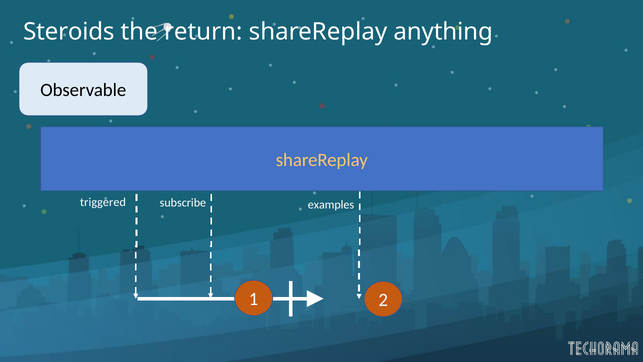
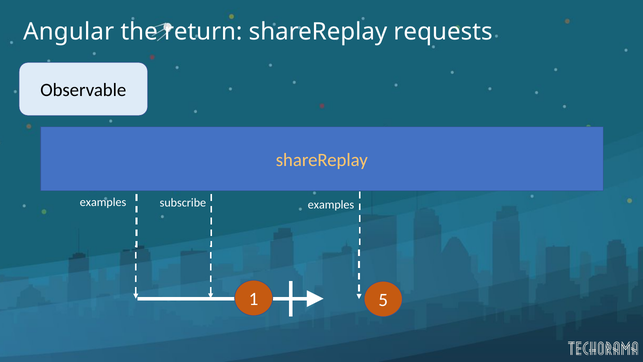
Steroids: Steroids -> Angular
anything: anything -> requests
triggered at (103, 202): triggered -> examples
2: 2 -> 5
